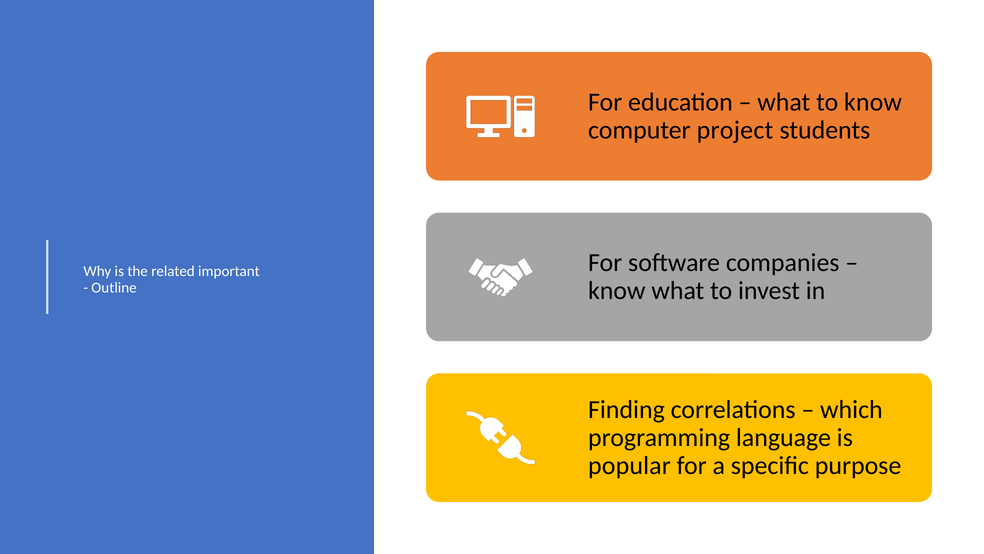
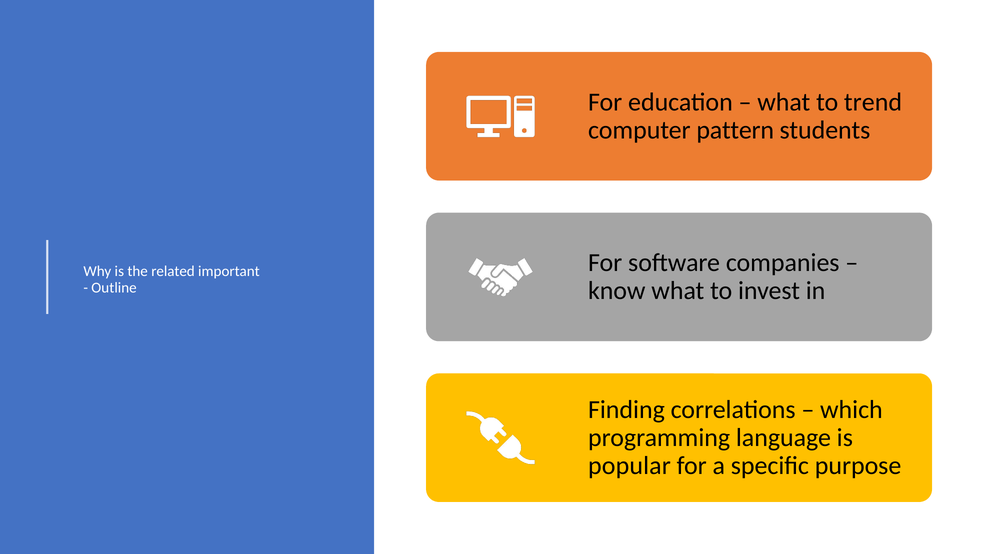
to know: know -> trend
project: project -> pattern
